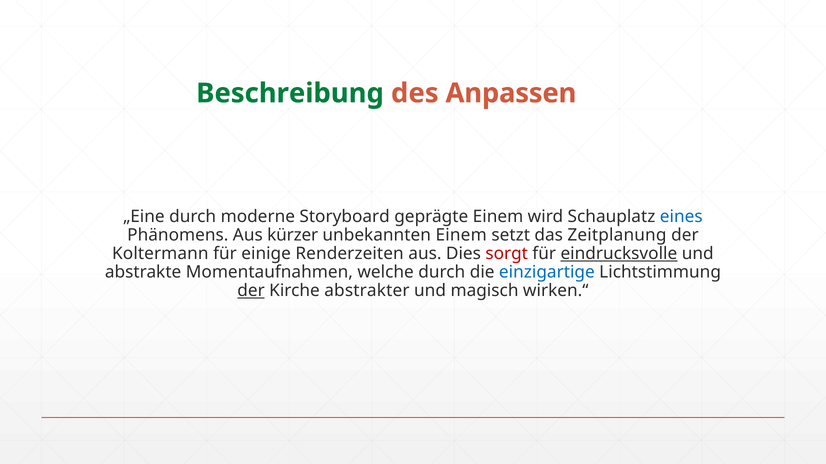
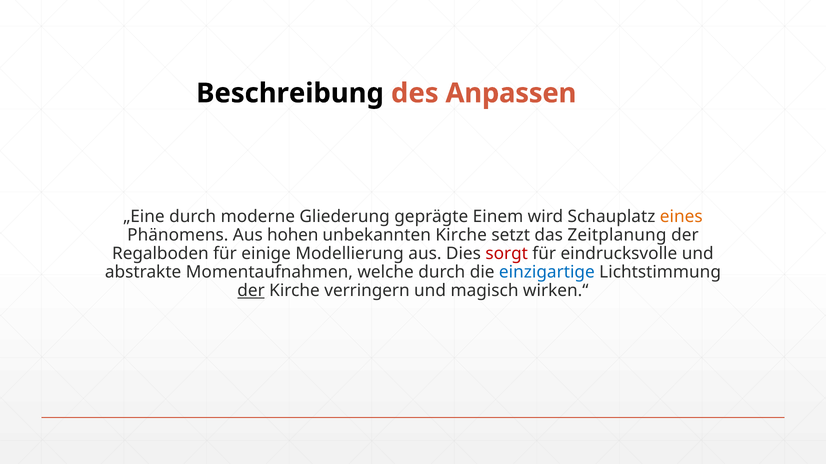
Beschreibung colour: green -> black
Storyboard: Storyboard -> Gliederung
eines colour: blue -> orange
kürzer: kürzer -> hohen
unbekannten Einem: Einem -> Kirche
Koltermann: Koltermann -> Regalboden
Renderzeiten: Renderzeiten -> Modellierung
eindrucksvolle underline: present -> none
abstrakter: abstrakter -> verringern
